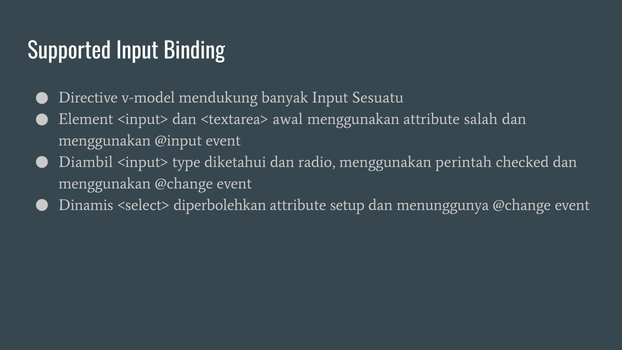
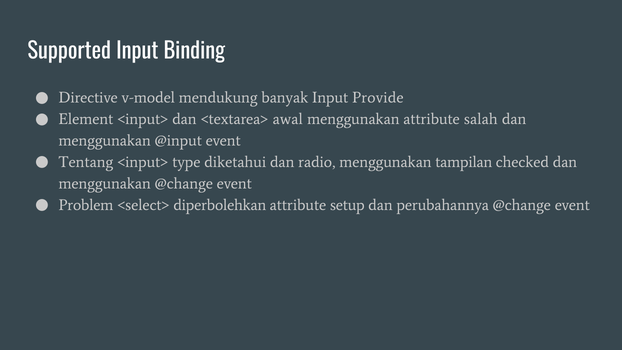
Sesuatu: Sesuatu -> Provide
Diambil: Diambil -> Tentang
perintah: perintah -> tampilan
Dinamis: Dinamis -> Problem
menunggunya: menunggunya -> perubahannya
